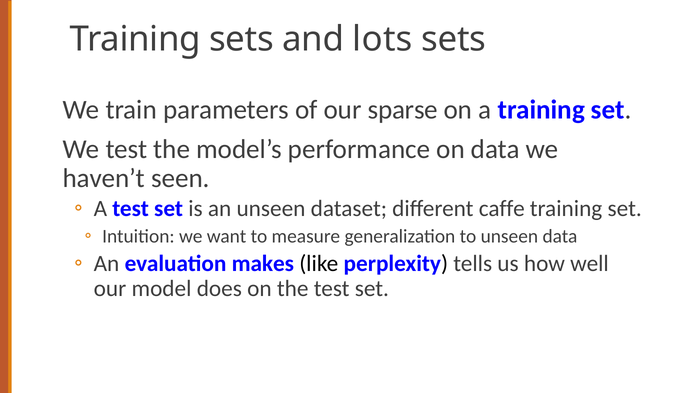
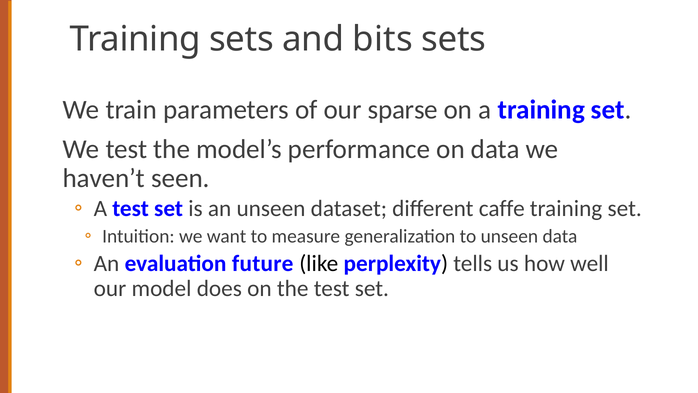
lots: lots -> bits
makes: makes -> future
